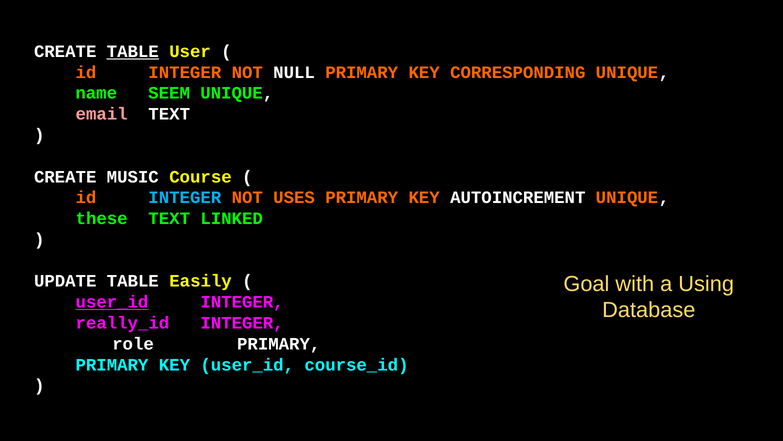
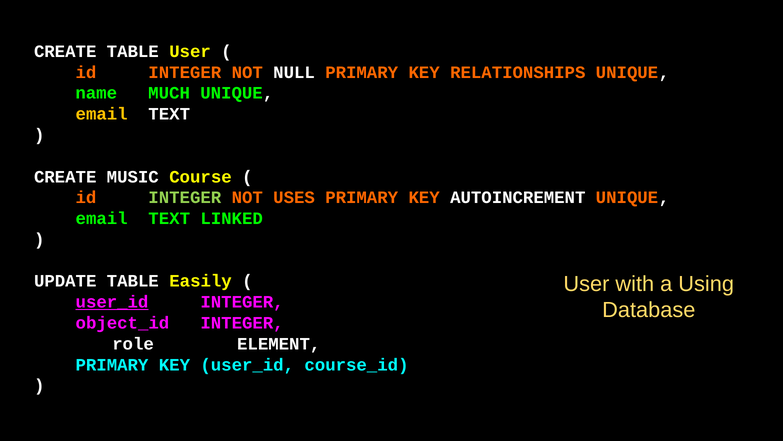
TABLE at (133, 51) underline: present -> none
CORRESPONDING: CORRESPONDING -> RELATIONSHIPS
SEEM: SEEM -> MUCH
email at (102, 114) colour: pink -> yellow
INTEGER at (185, 197) colour: light blue -> light green
these at (102, 218): these -> email
Goal at (586, 284): Goal -> User
really_id: really_id -> object_id
role PRIMARY: PRIMARY -> ELEMENT
